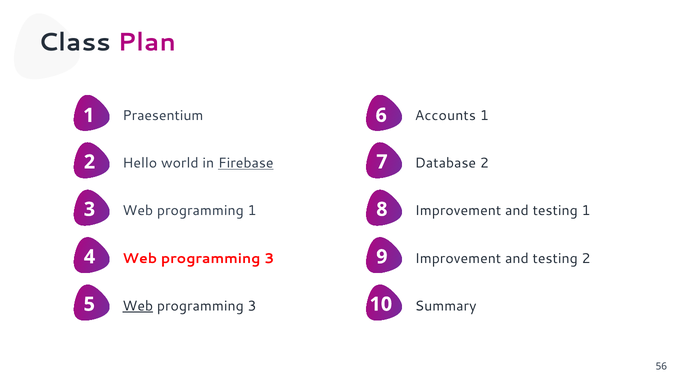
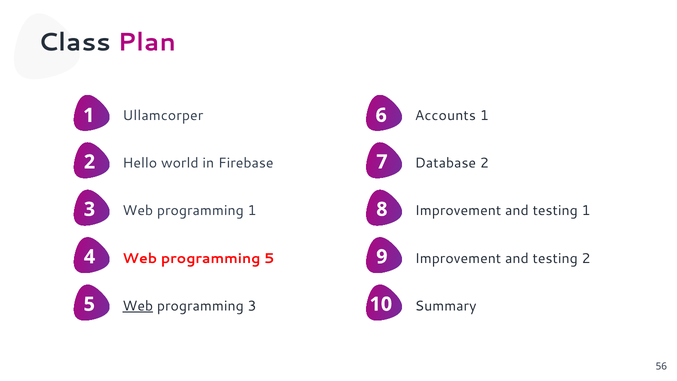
Praesentium: Praesentium -> Ullamcorper
Firebase underline: present -> none
3 at (269, 258): 3 -> 5
